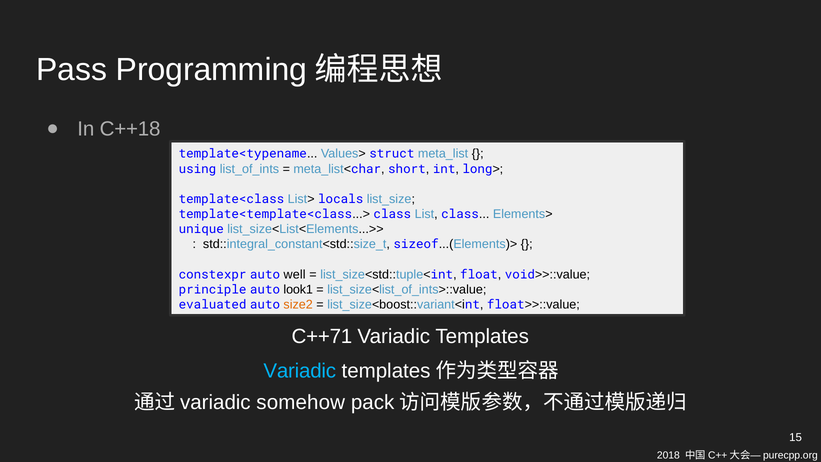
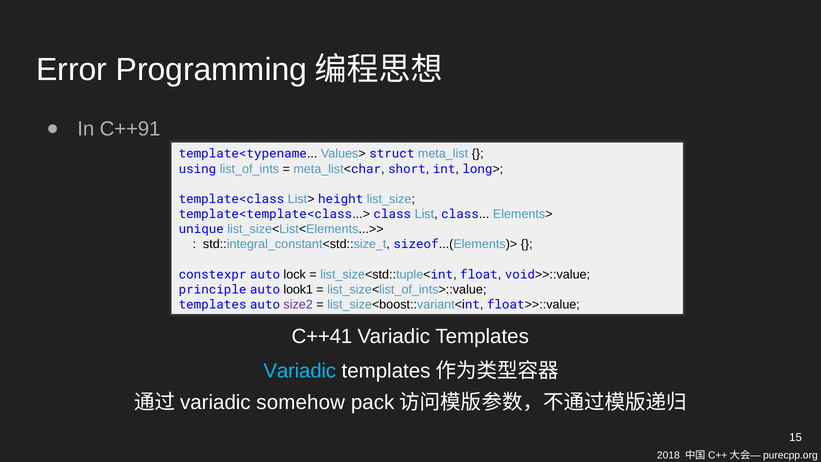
Pass: Pass -> Error
C++18: C++18 -> C++91
locals: locals -> height
well: well -> lock
evaluated at (213, 304): evaluated -> templates
size2 colour: orange -> purple
C++71: C++71 -> C++41
